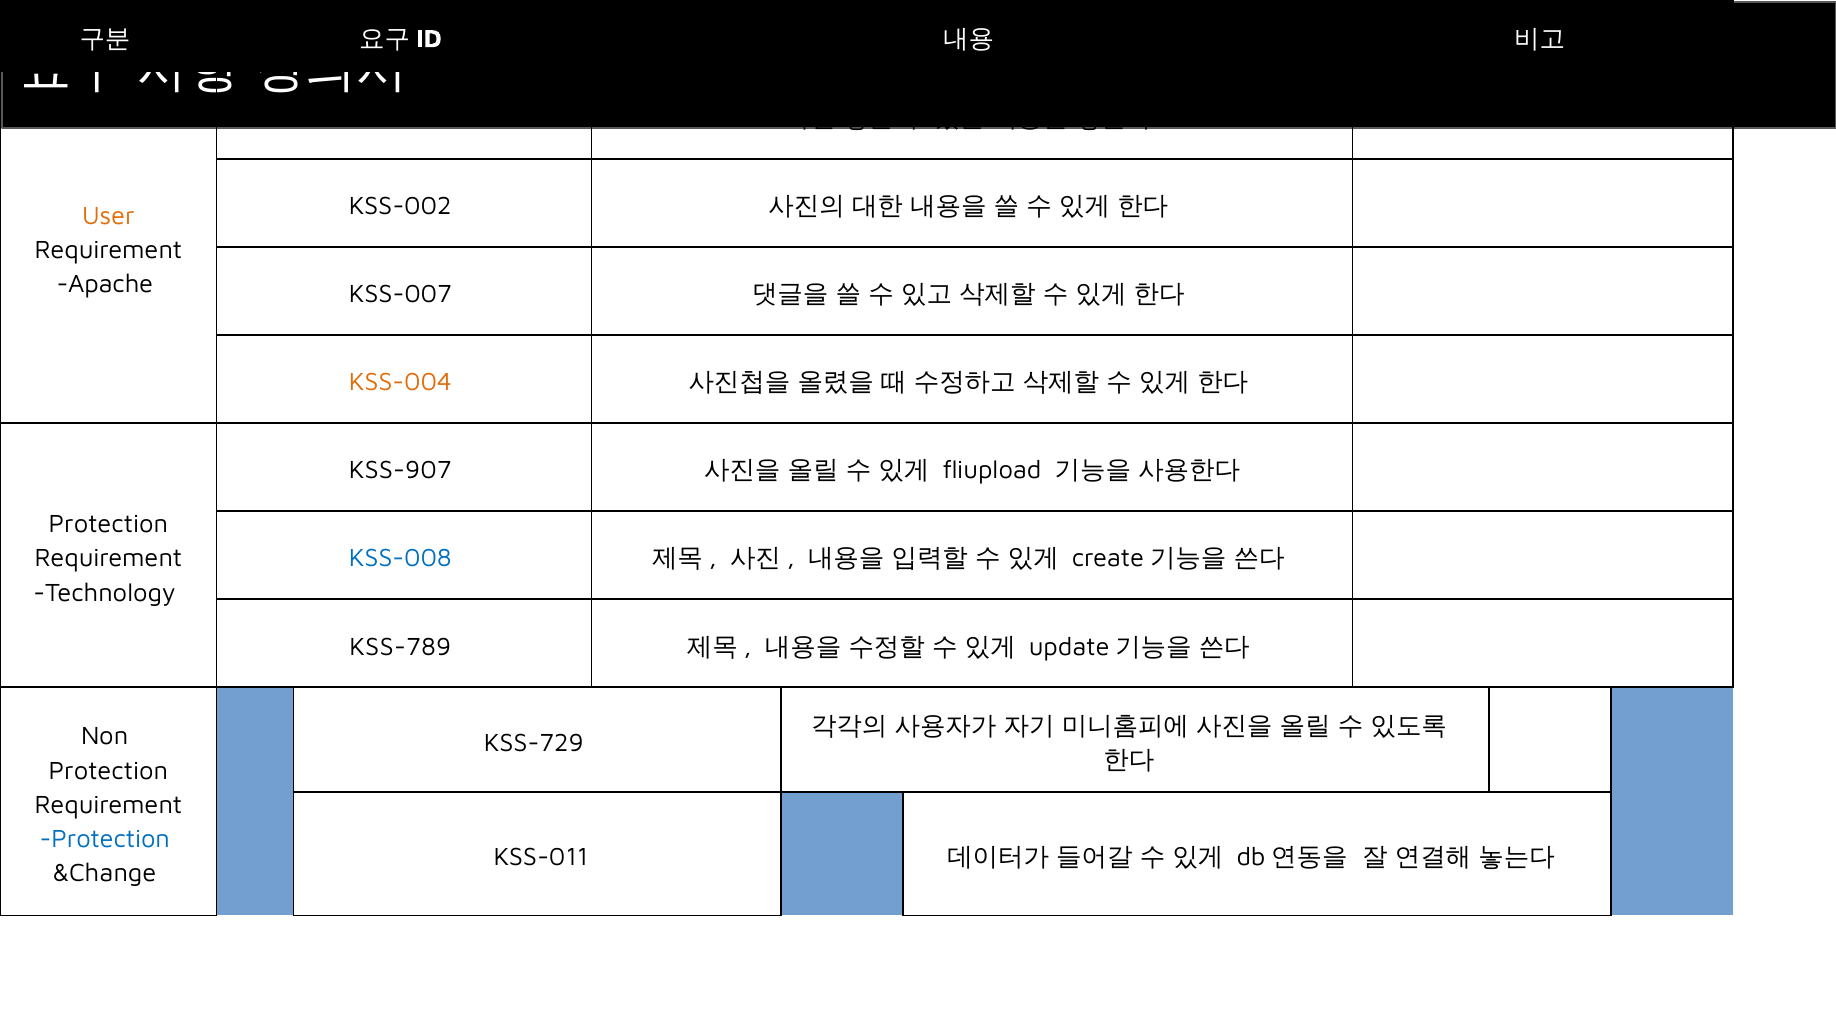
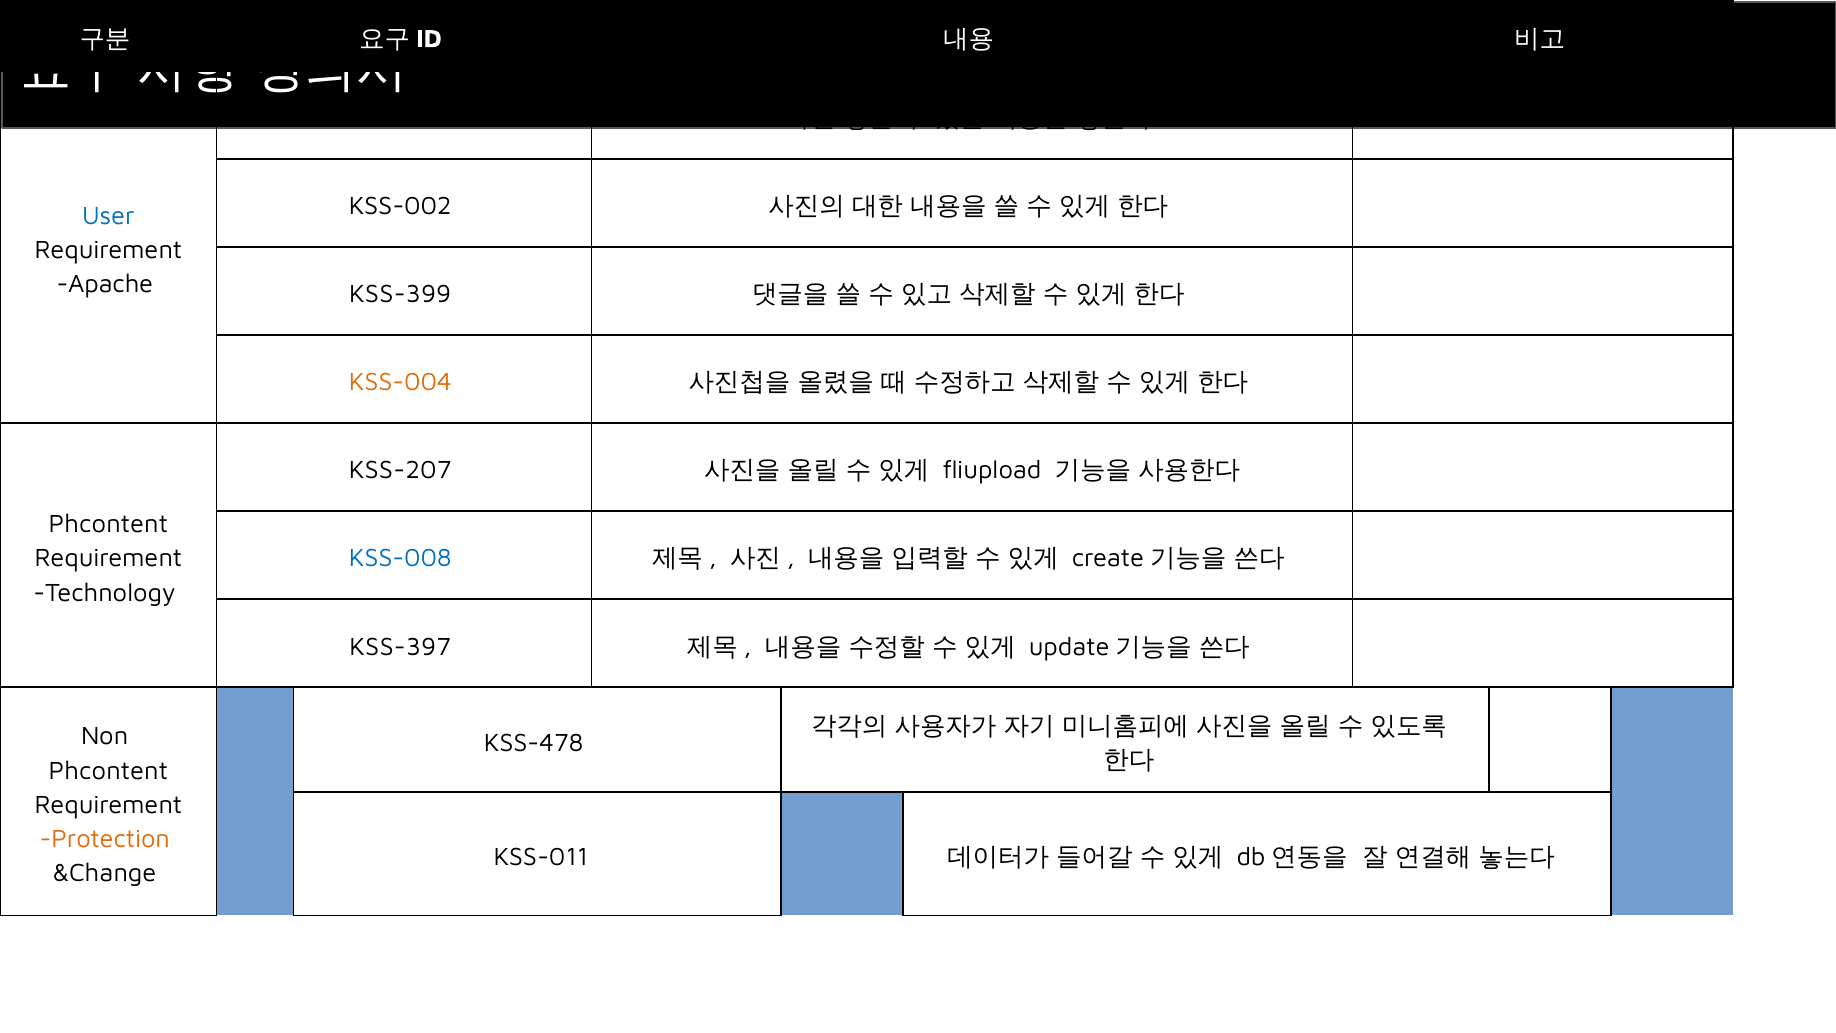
User colour: orange -> blue
KSS-007: KSS-007 -> KSS-399
KSS-907: KSS-907 -> KSS-207
Protection at (108, 524): Protection -> Phcontent
KSS-789: KSS-789 -> KSS-397
KSS-729: KSS-729 -> KSS-478
Protection at (108, 770): Protection -> Phcontent
Protection at (105, 839) colour: blue -> orange
